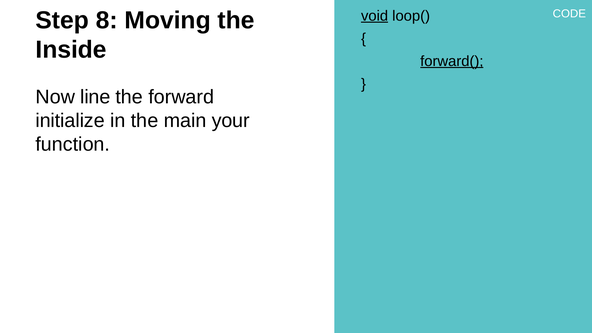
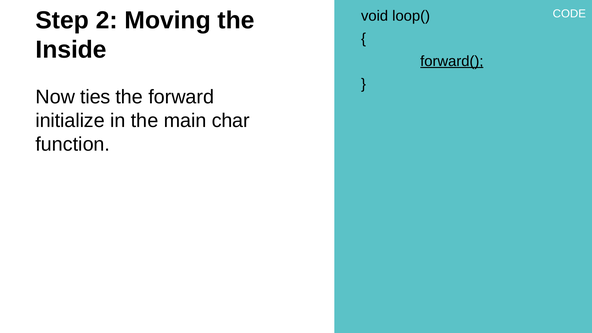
8: 8 -> 2
void underline: present -> none
line: line -> ties
your: your -> char
